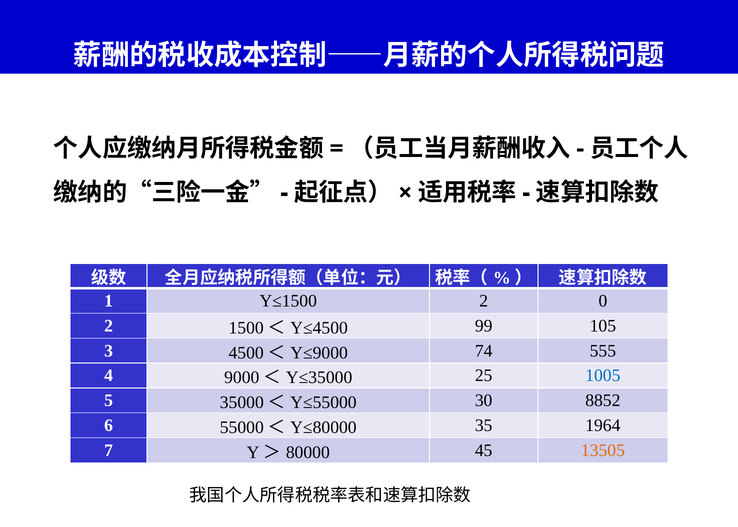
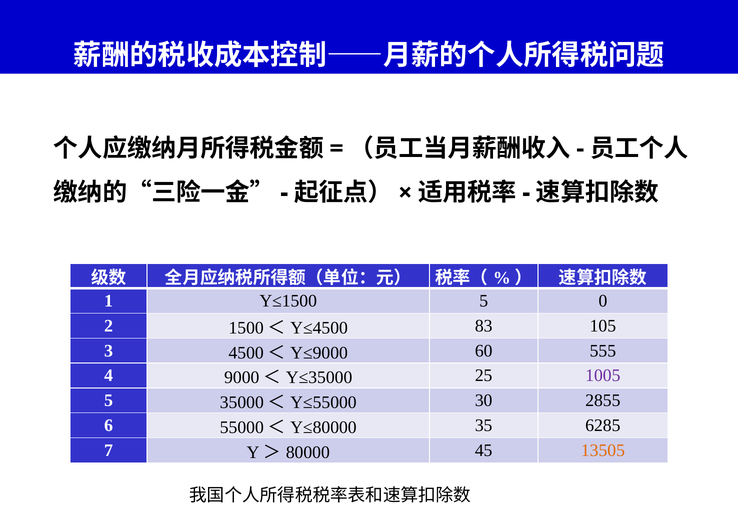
Y≤1500 2: 2 -> 5
99: 99 -> 83
74: 74 -> 60
1005 colour: blue -> purple
8852: 8852 -> 2855
1964: 1964 -> 6285
